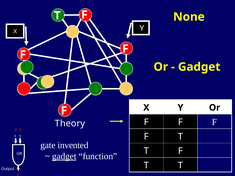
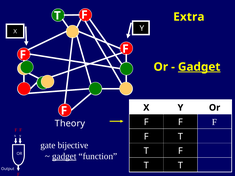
None: None -> Extra
Gadget at (199, 67) underline: none -> present
invented: invented -> bijective
